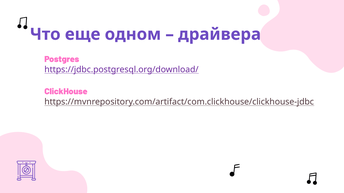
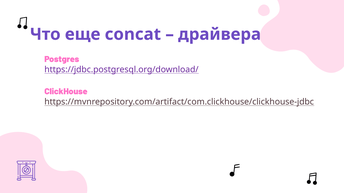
одном: одном -> concat
